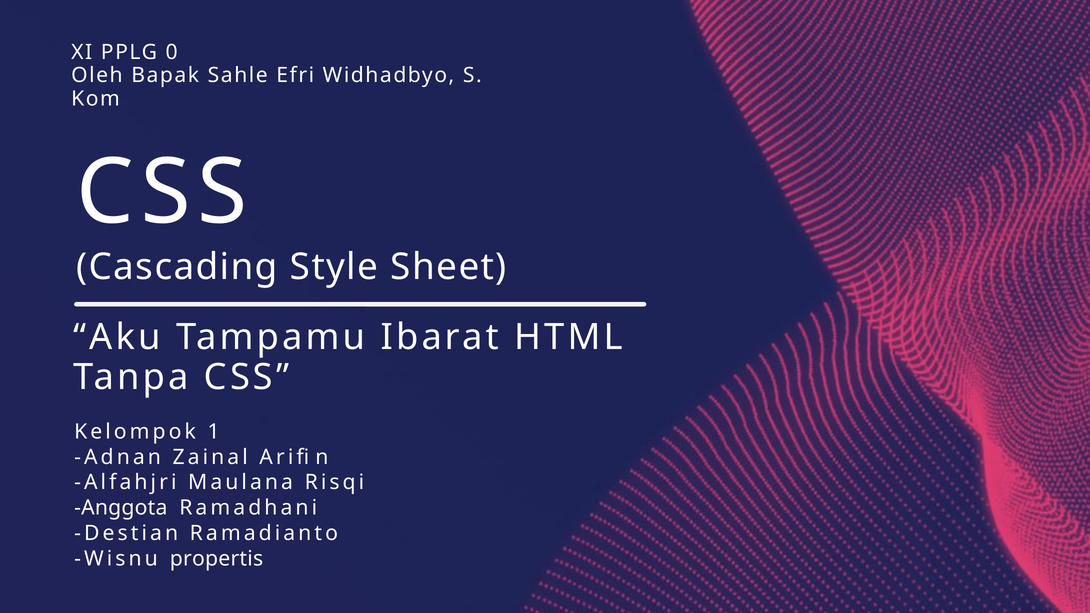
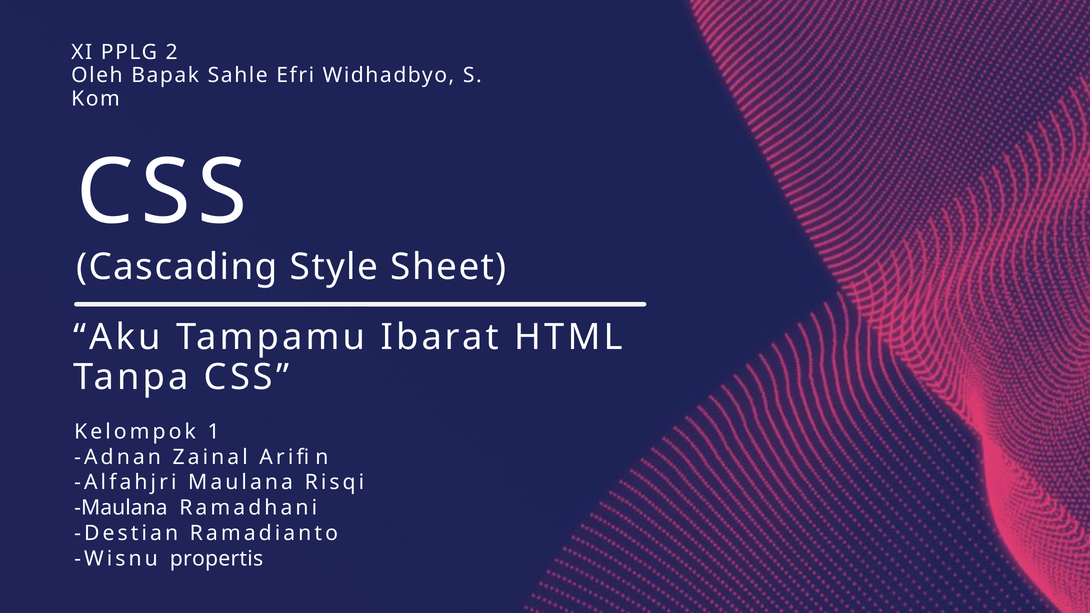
0: 0 -> 2
Anggota at (121, 508): Anggota -> Maulana
